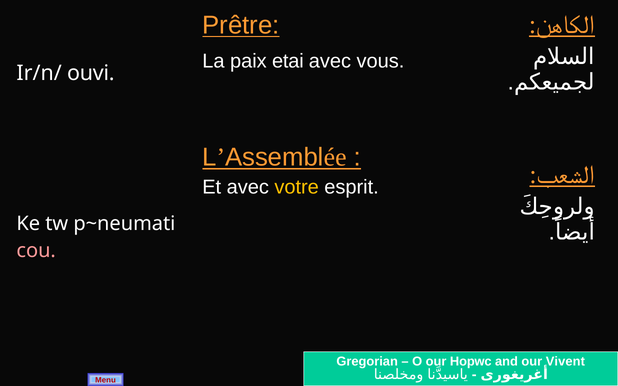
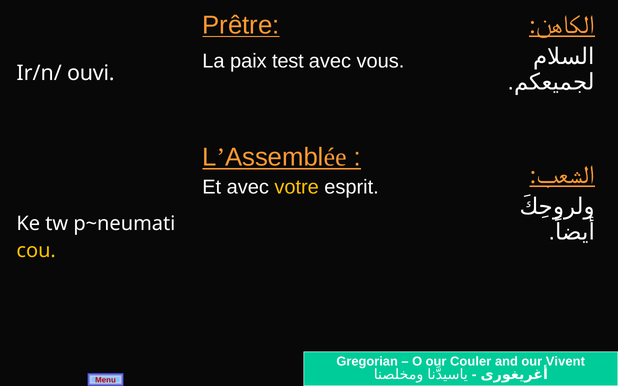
etai: etai -> test
cou colour: pink -> yellow
Hopwc: Hopwc -> Couler
